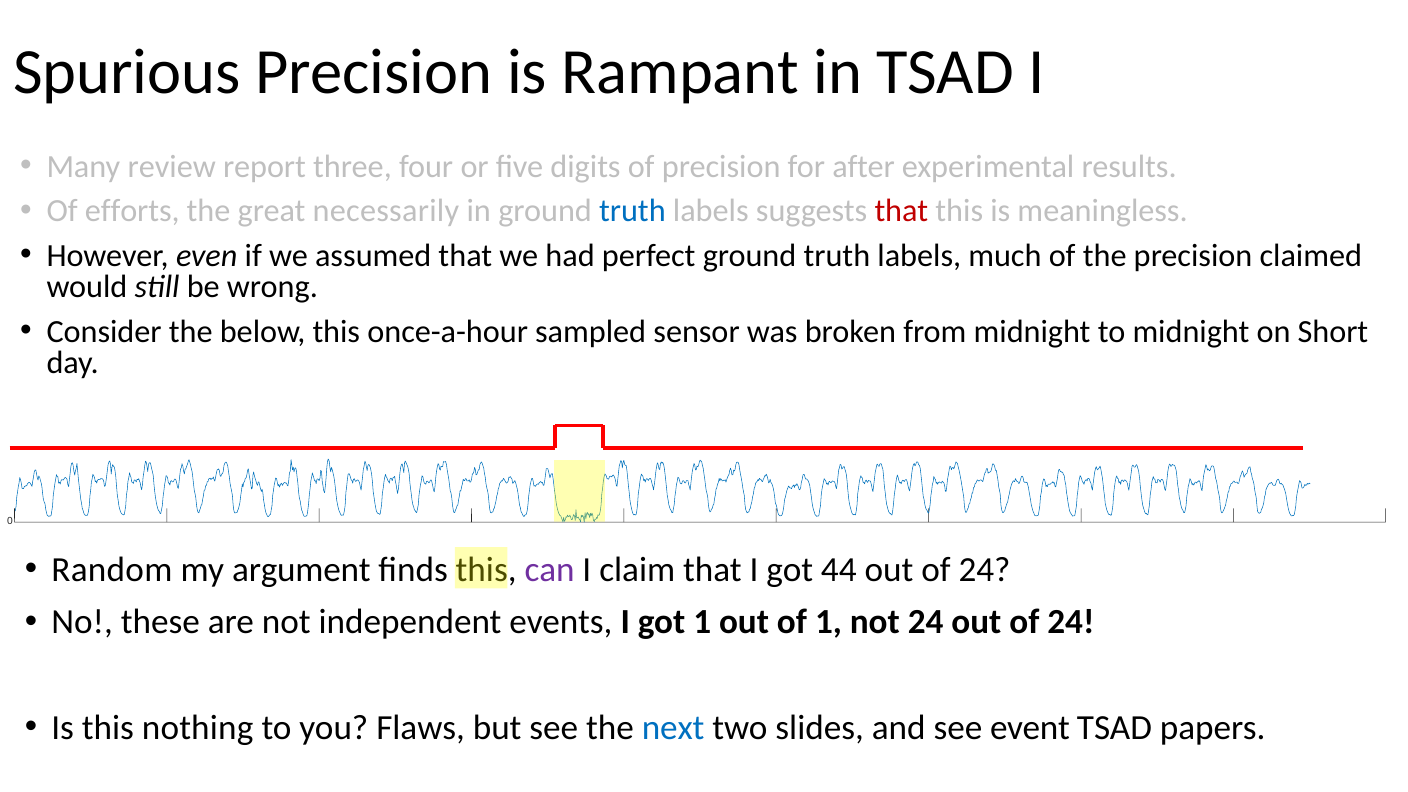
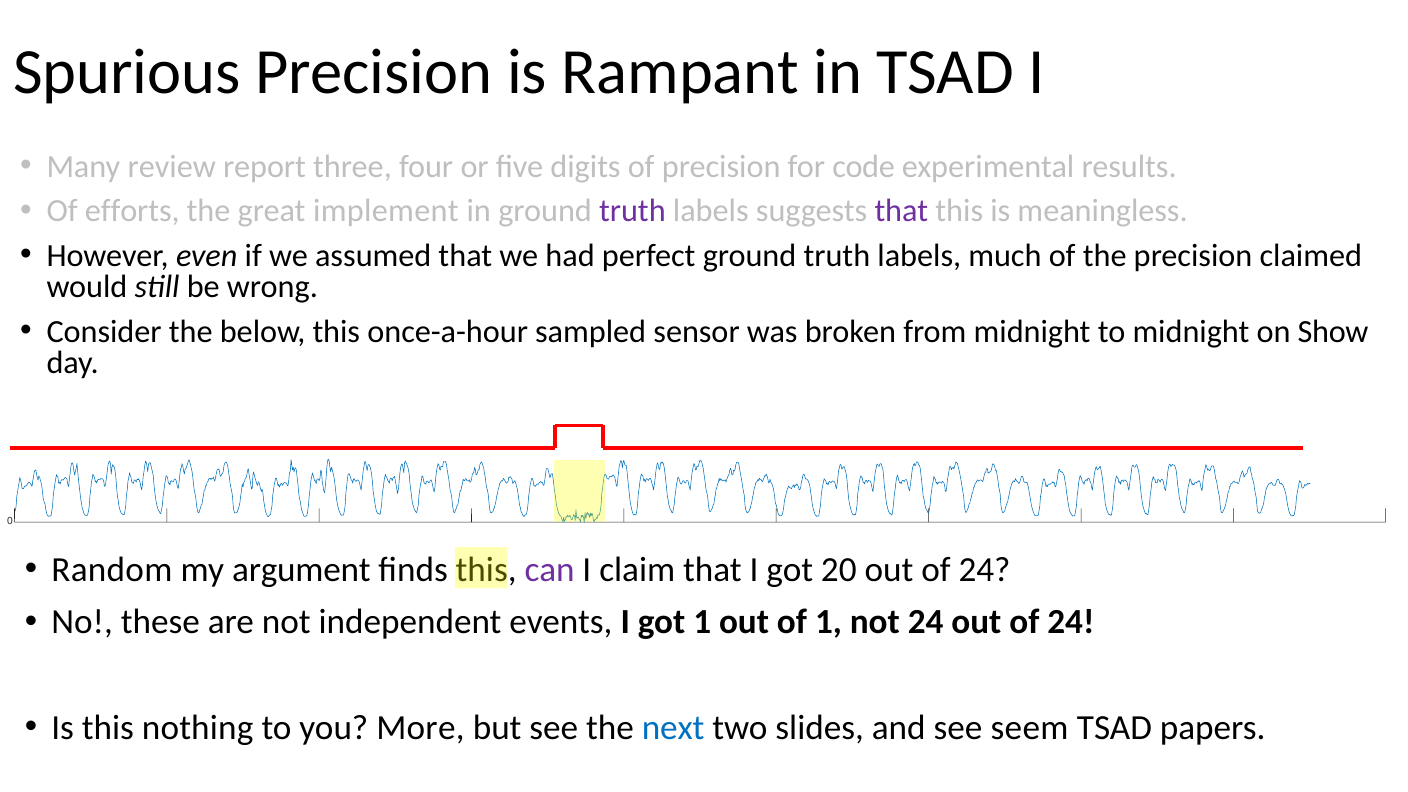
after: after -> code
necessarily: necessarily -> implement
truth at (632, 211) colour: blue -> purple
that at (901, 211) colour: red -> purple
Short: Short -> Show
44: 44 -> 20
Flaws: Flaws -> More
event: event -> seem
